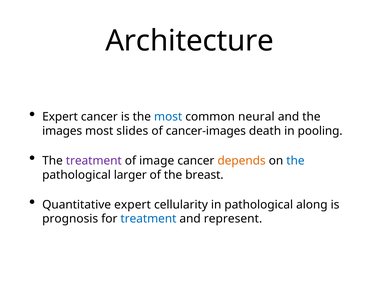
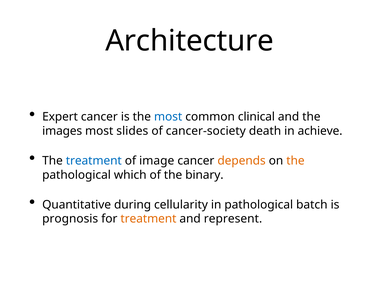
neural: neural -> clinical
cancer-images: cancer-images -> cancer-society
pooling: pooling -> achieve
treatment at (94, 161) colour: purple -> blue
the at (295, 161) colour: blue -> orange
larger: larger -> which
breast: breast -> binary
Quantitative expert: expert -> during
along: along -> batch
treatment at (148, 219) colour: blue -> orange
